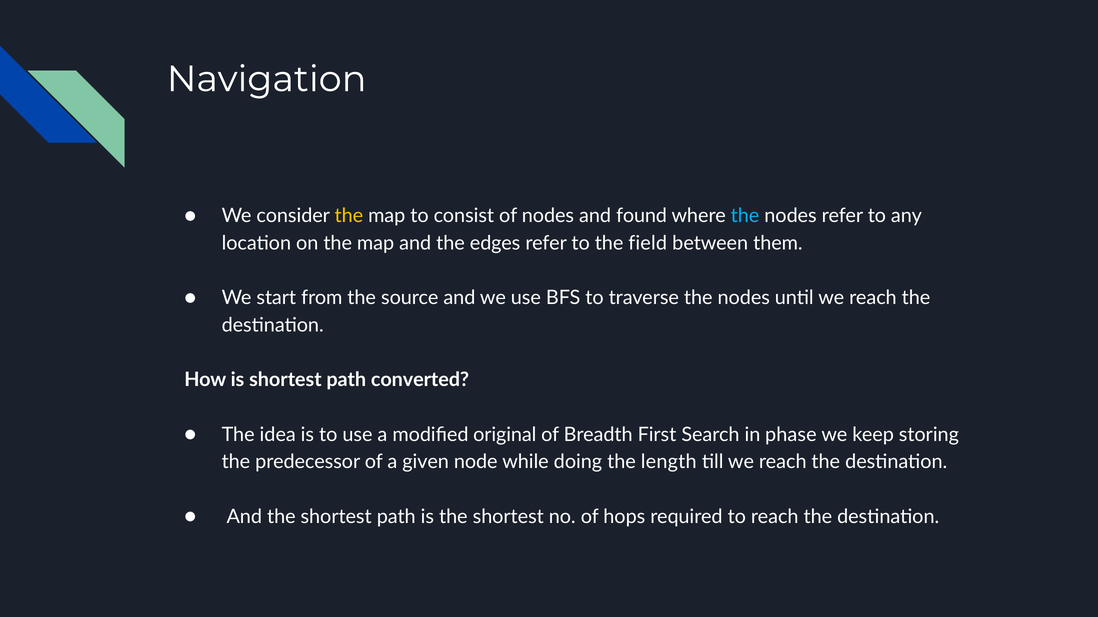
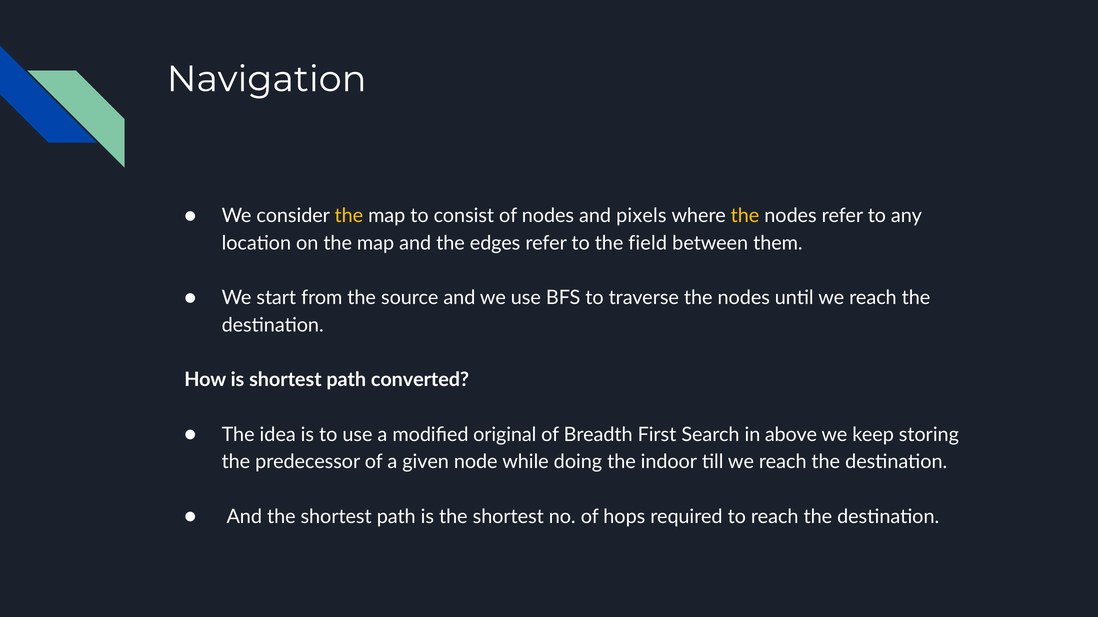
found: found -> pixels
the at (745, 216) colour: light blue -> yellow
phase: phase -> above
length: length -> indoor
